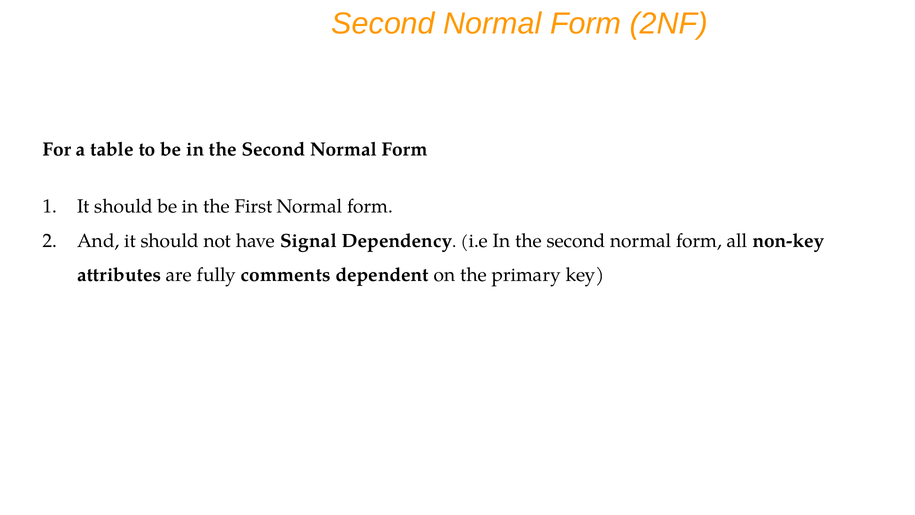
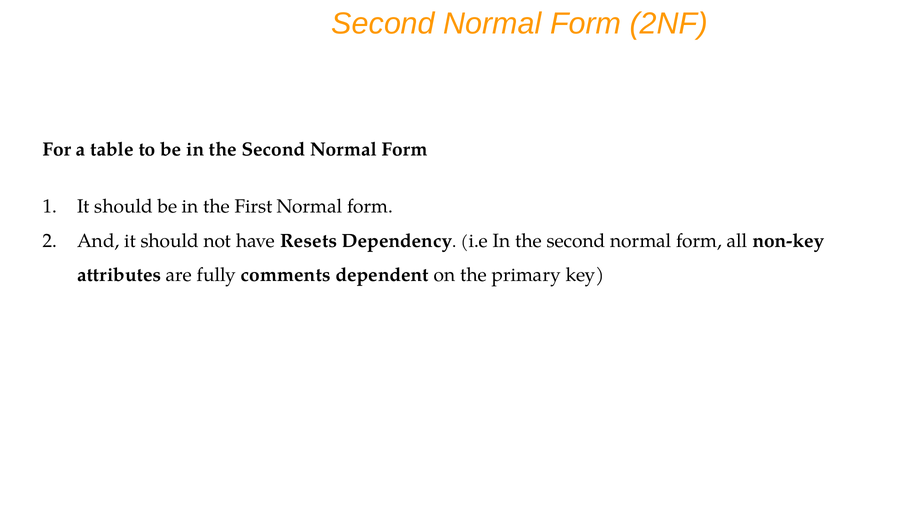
Signal: Signal -> Resets
